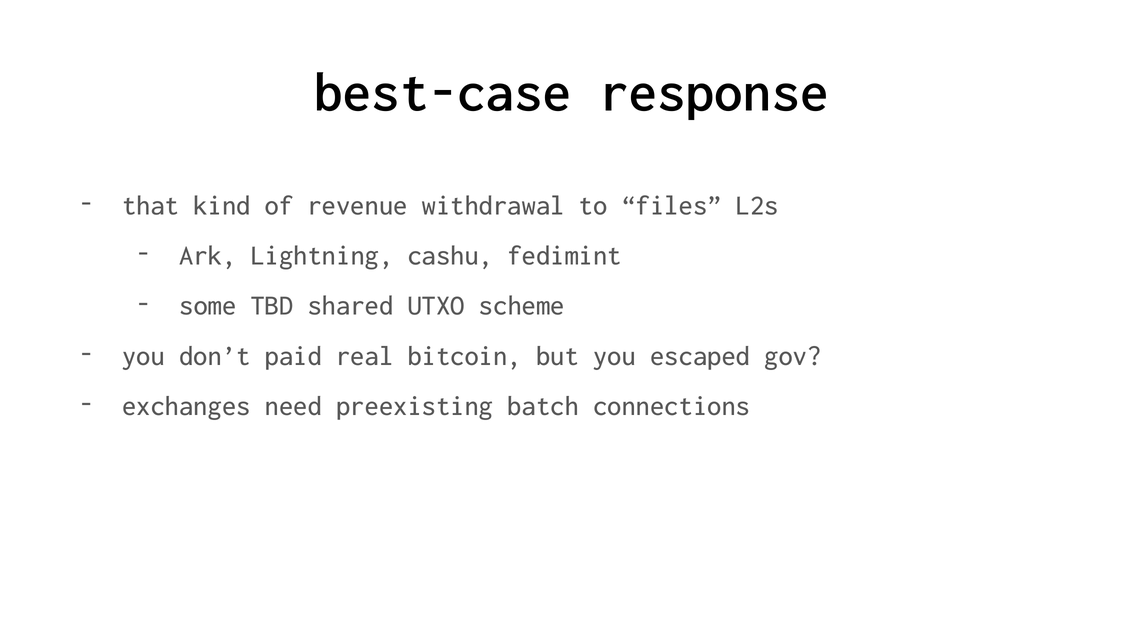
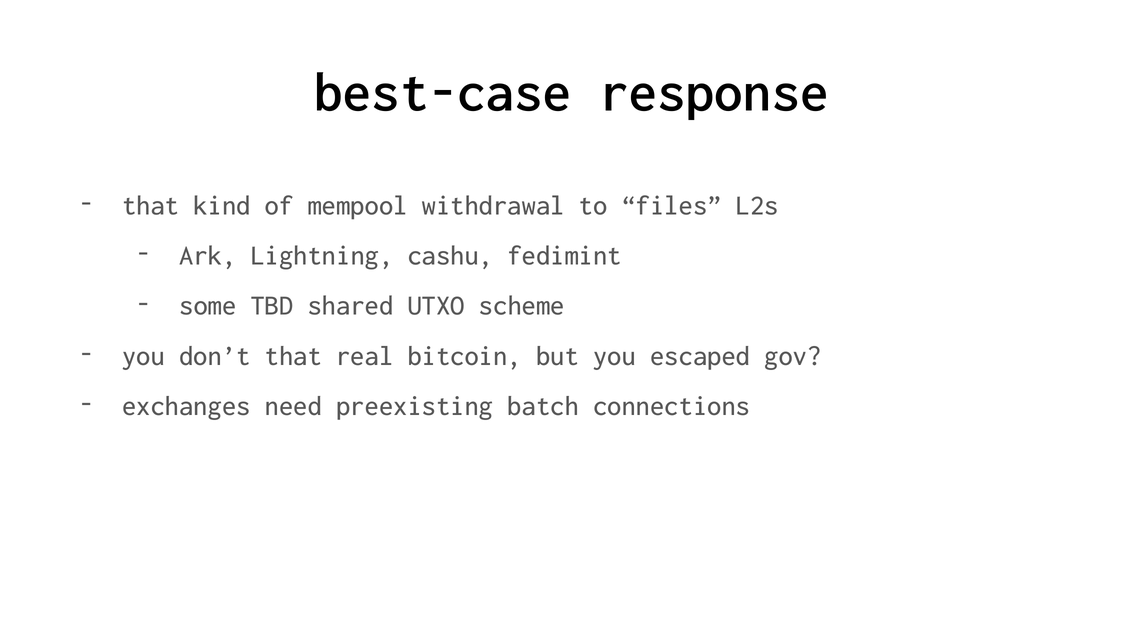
revenue: revenue -> mempool
don’t paid: paid -> that
